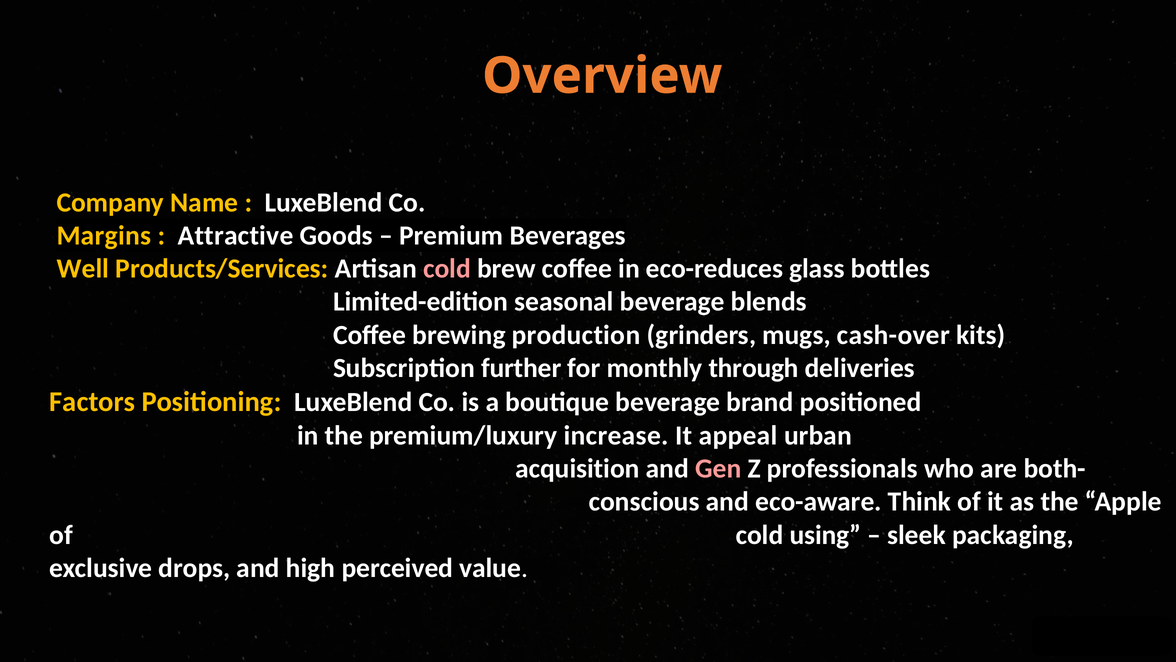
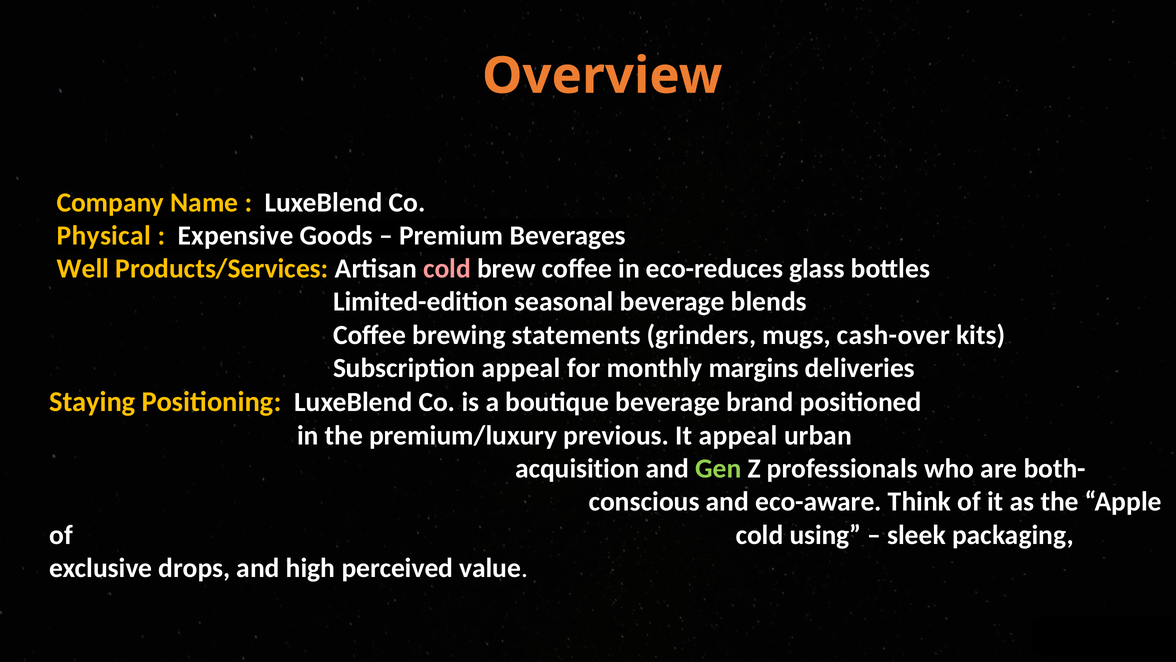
Margins: Margins -> Physical
Attractive: Attractive -> Expensive
production: production -> statements
Subscription further: further -> appeal
through: through -> margins
Factors: Factors -> Staying
increase: increase -> previous
Gen colour: pink -> light green
